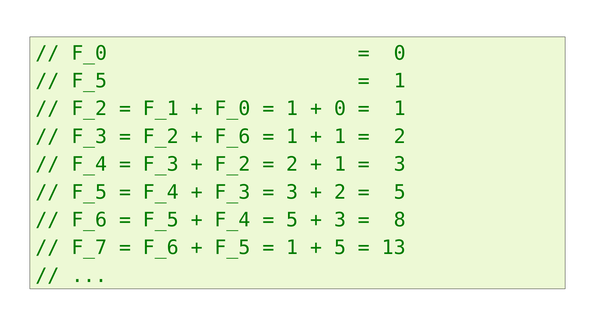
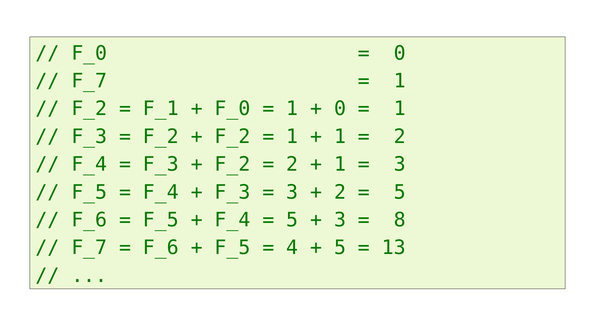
F_5 at (89, 81): F_5 -> F_7
F_6 at (233, 136): F_6 -> F_2
1 at (292, 247): 1 -> 4
